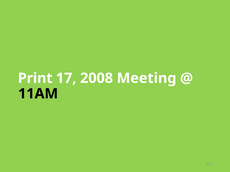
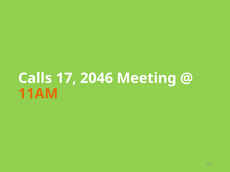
Print: Print -> Calls
2008: 2008 -> 2046
11AM colour: black -> orange
